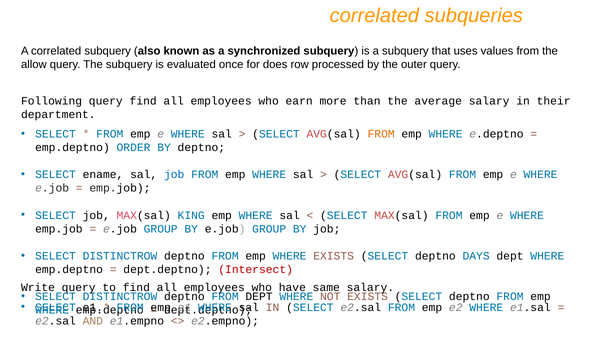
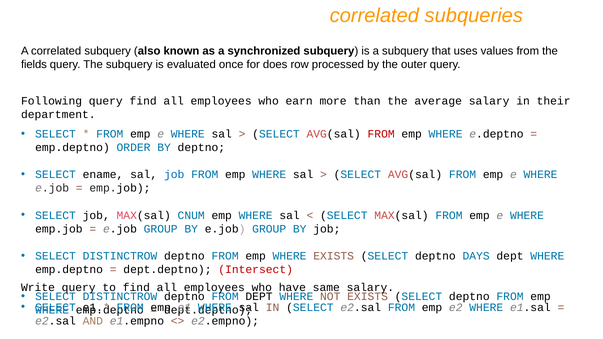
allow: allow -> fields
FROM at (381, 134) colour: orange -> red
KING: KING -> CNUM
